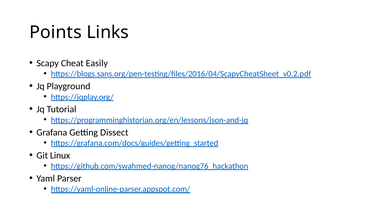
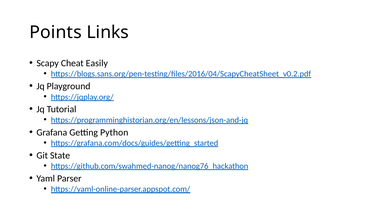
Dissect: Dissect -> Python
Linux: Linux -> State
